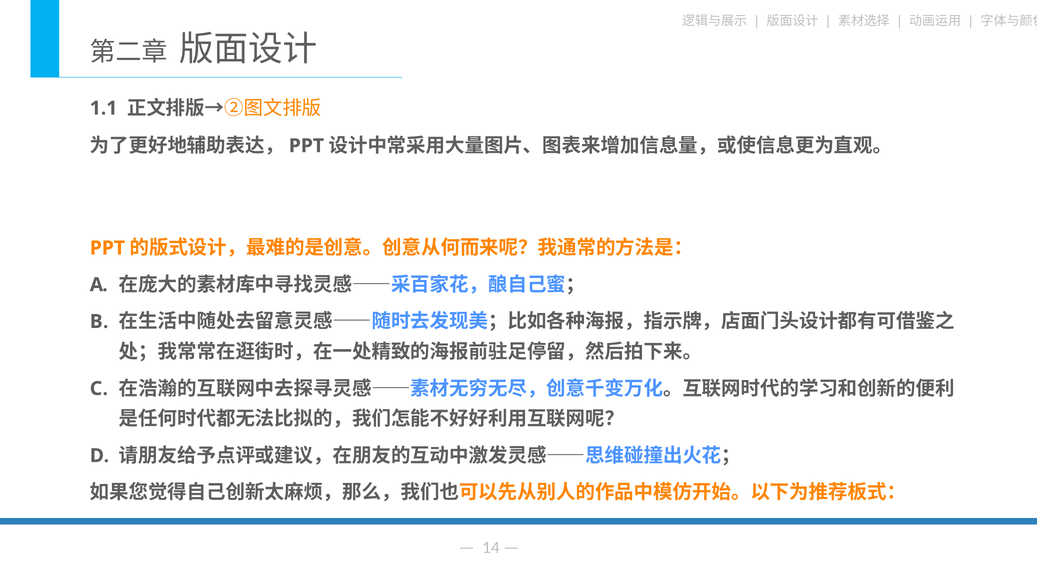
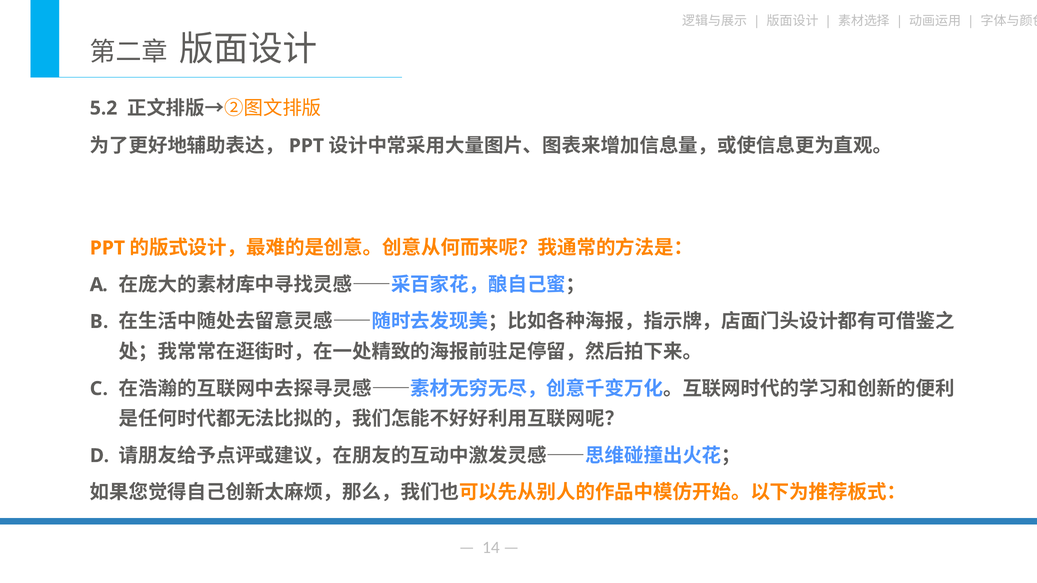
1.1: 1.1 -> 5.2
